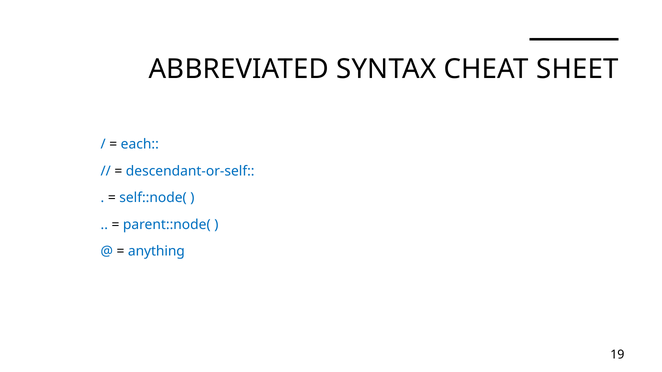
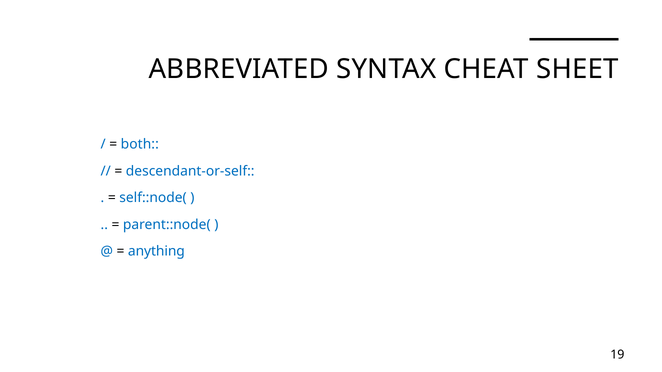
each: each -> both
